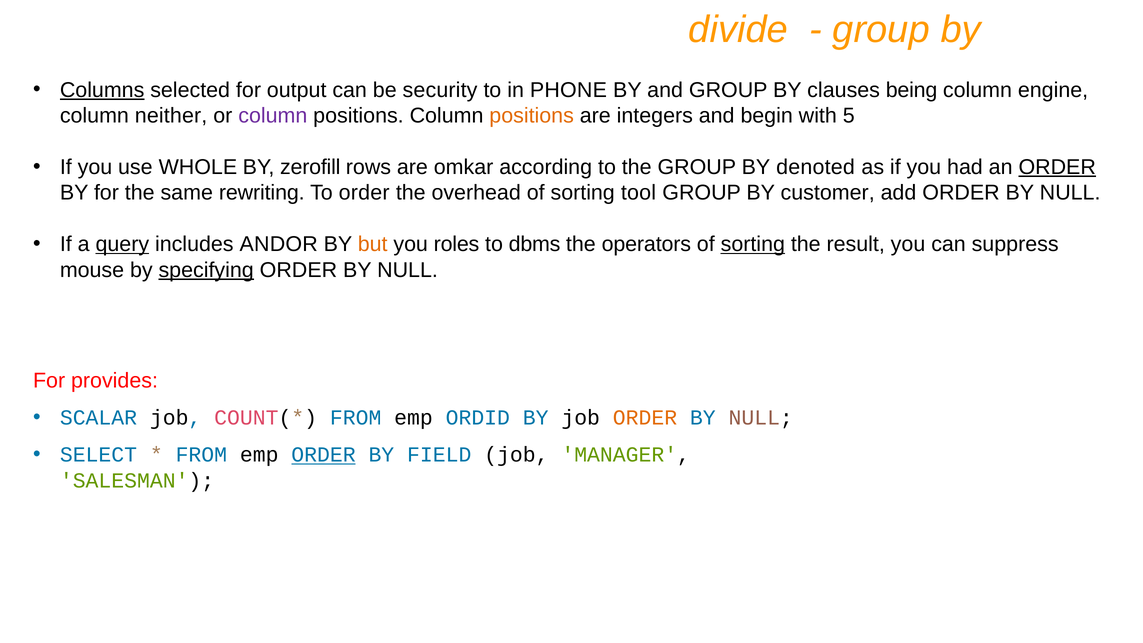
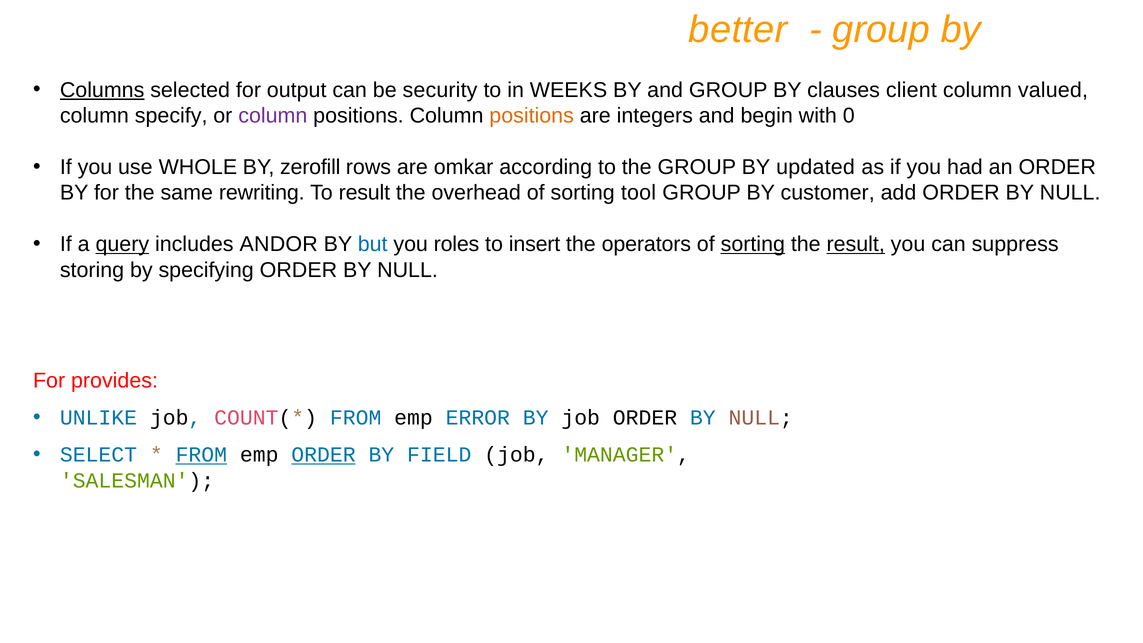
divide: divide -> better
PHONE: PHONE -> WEEKS
being: being -> client
engine: engine -> valued
neither: neither -> specify
5: 5 -> 0
denoted: denoted -> updated
ORDER at (1057, 167) underline: present -> none
To order: order -> result
but colour: orange -> blue
dbms: dbms -> insert
result at (856, 244) underline: none -> present
mouse: mouse -> storing
specifying underline: present -> none
SCALAR: SCALAR -> UNLIKE
ORDID: ORDID -> ERROR
ORDER at (645, 418) colour: orange -> black
FROM at (201, 455) underline: none -> present
